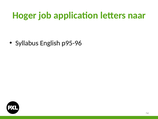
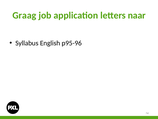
Hoger: Hoger -> Graag
